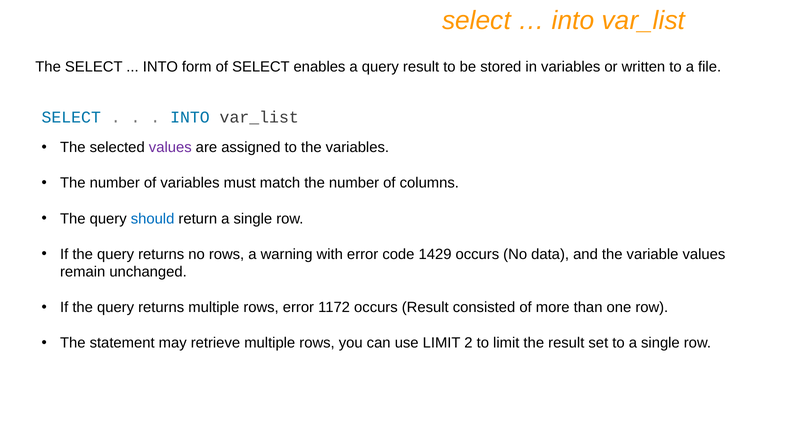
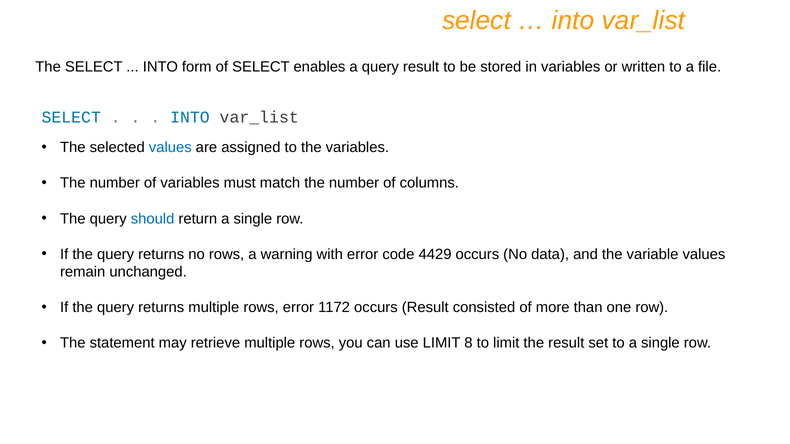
values at (170, 148) colour: purple -> blue
1429: 1429 -> 4429
2: 2 -> 8
